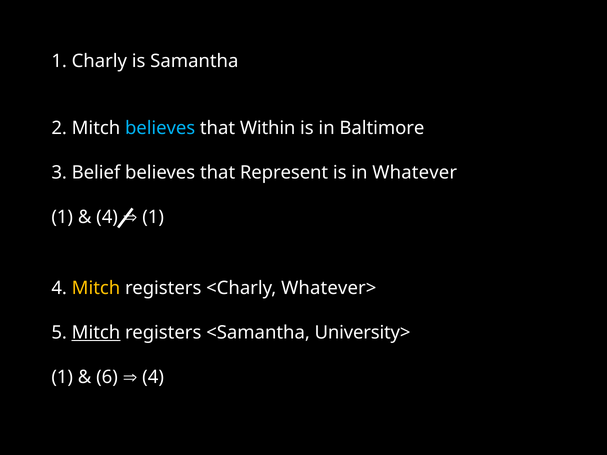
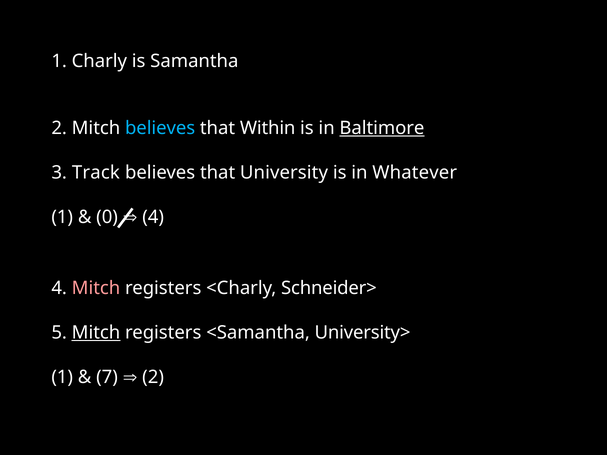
Baltimore underline: none -> present
Belief: Belief -> Track
Represent: Represent -> University
4 at (107, 217): 4 -> 0
1 at (153, 217): 1 -> 4
Mitch at (96, 288) colour: yellow -> pink
Whatever>: Whatever> -> Schneider>
6: 6 -> 7
4 at (153, 377): 4 -> 2
